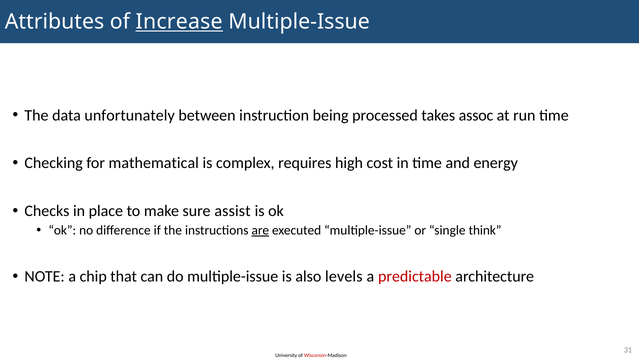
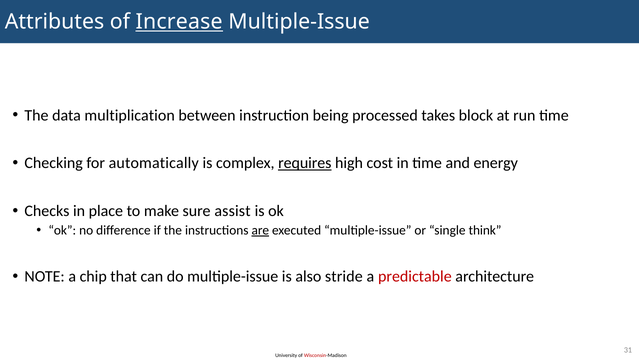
unfortunately: unfortunately -> multiplication
assoc: assoc -> block
mathematical: mathematical -> automatically
requires underline: none -> present
levels: levels -> stride
